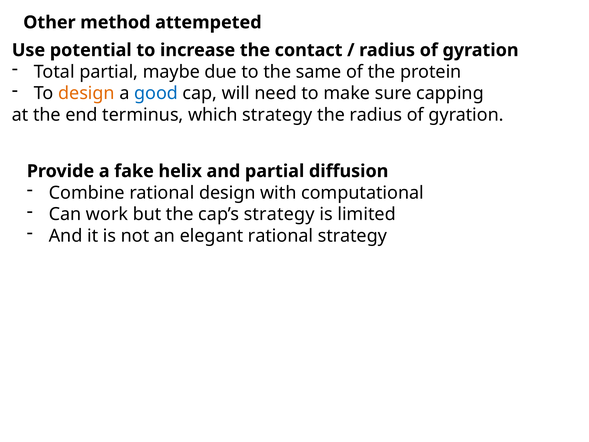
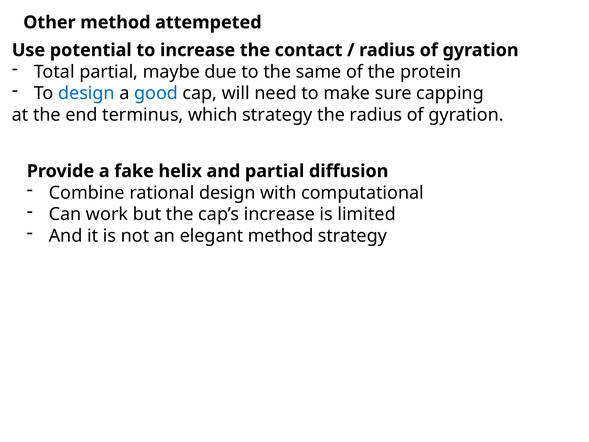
design at (86, 93) colour: orange -> blue
cap’s strategy: strategy -> increase
elegant rational: rational -> method
